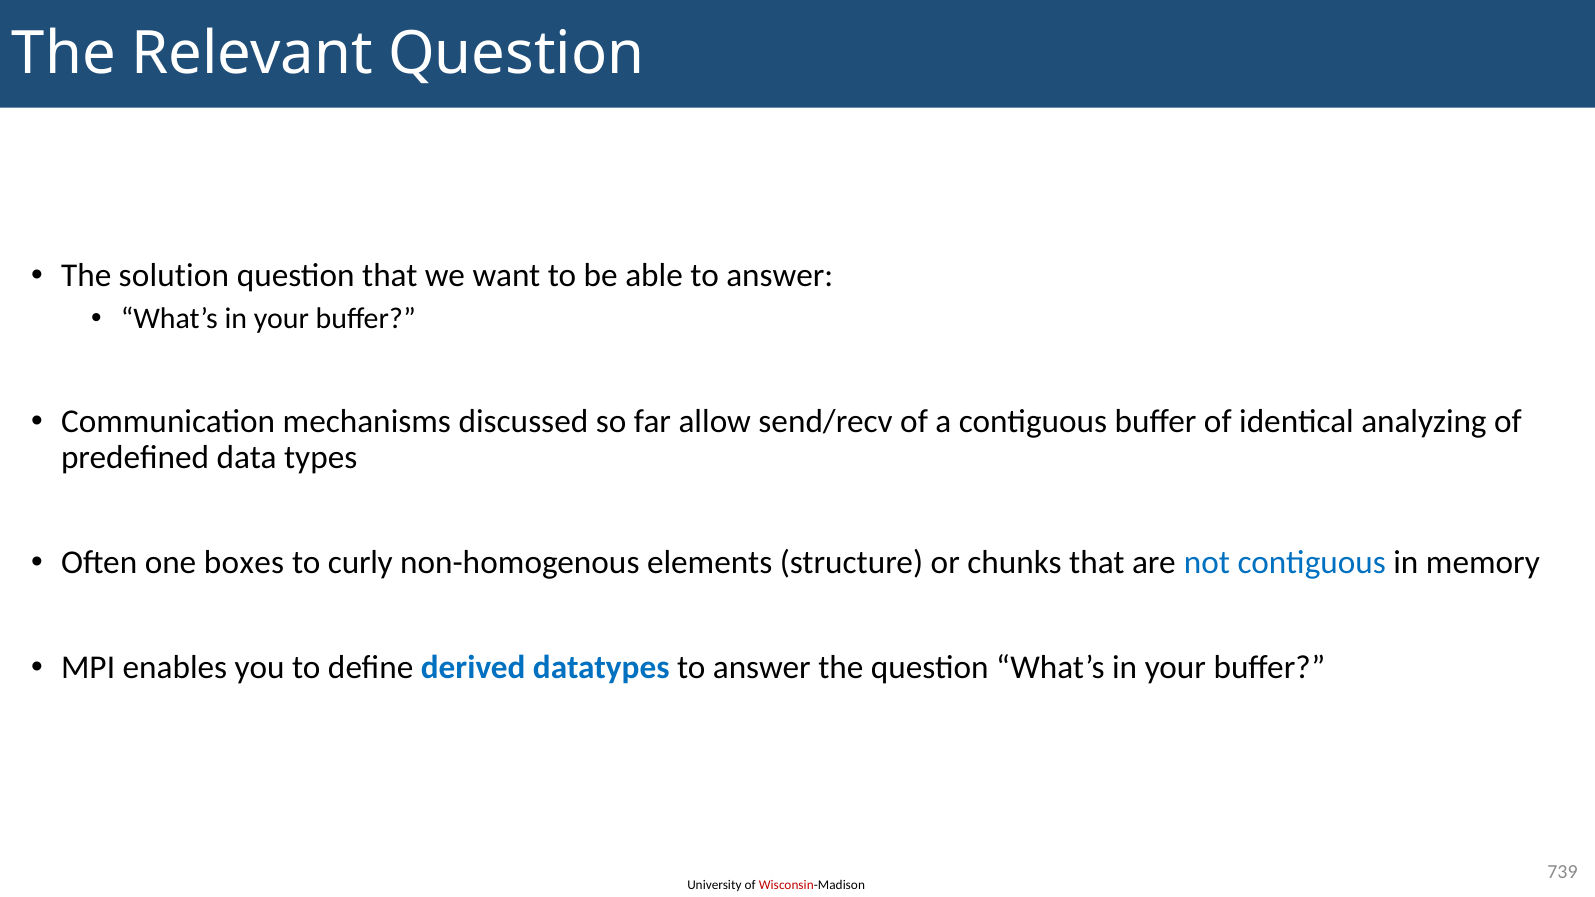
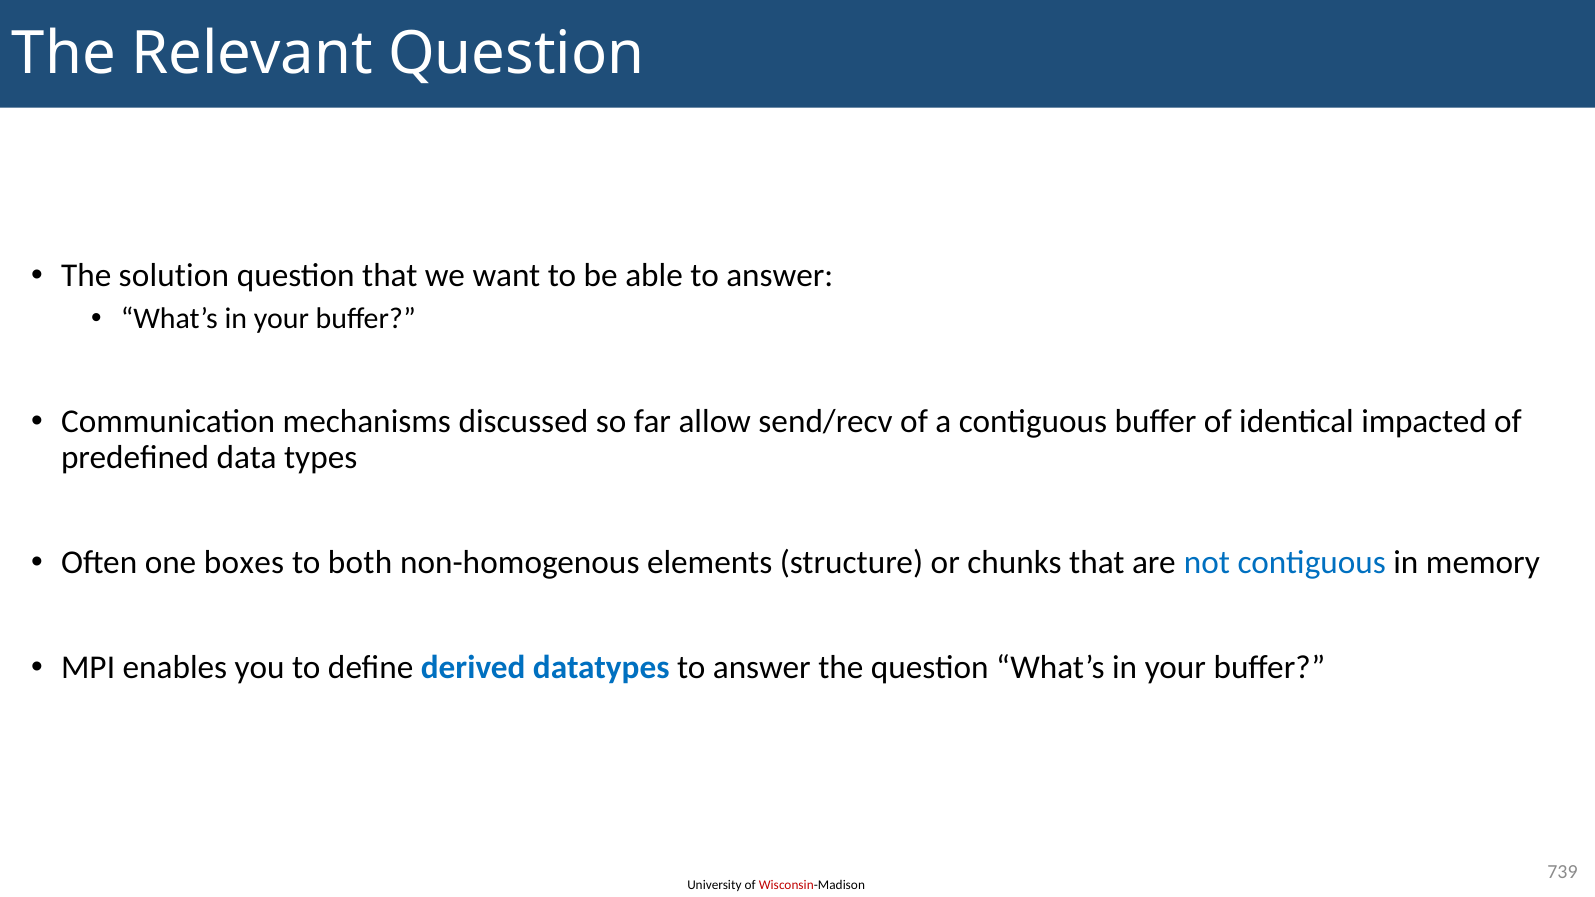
analyzing: analyzing -> impacted
curly: curly -> both
